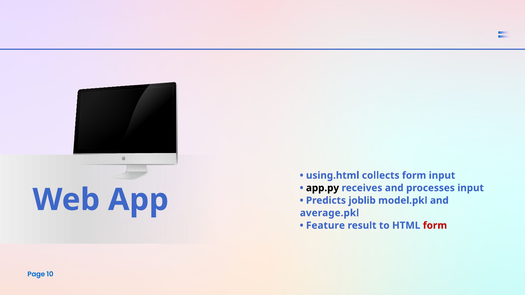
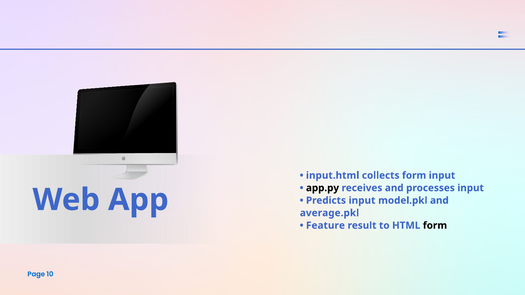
using.html: using.html -> input.html
Predicts joblib: joblib -> input
form at (435, 226) colour: red -> black
